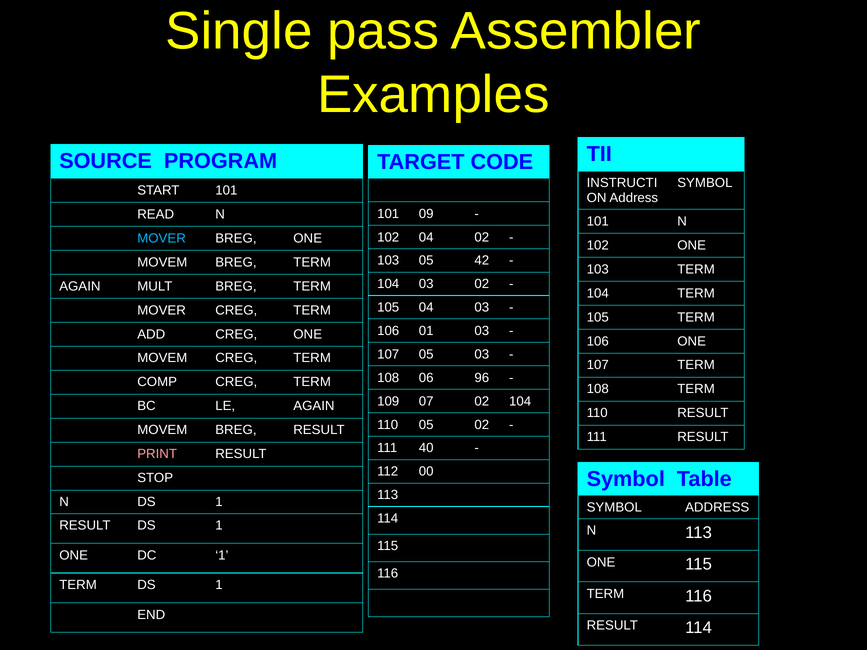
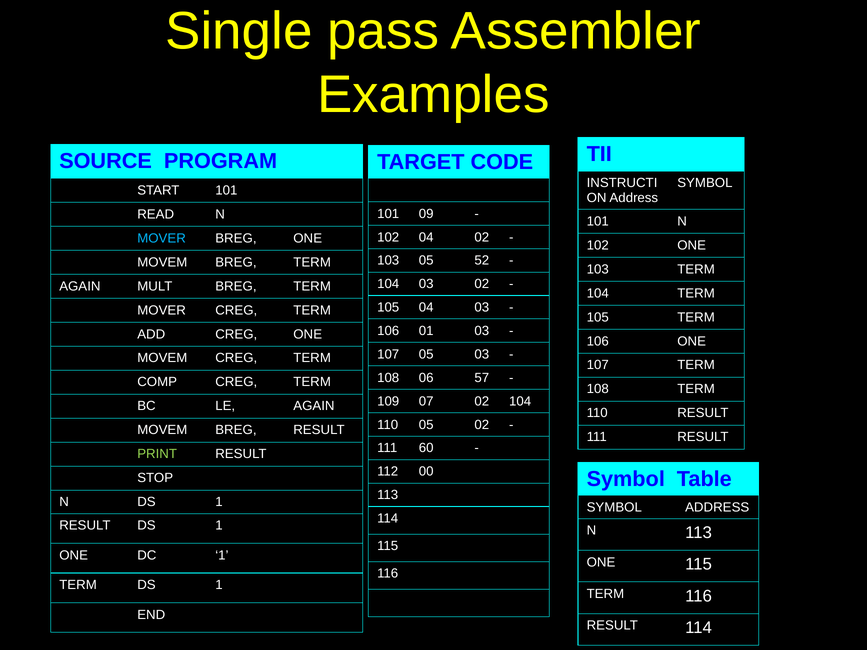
42: 42 -> 52
96: 96 -> 57
40: 40 -> 60
PRINT colour: pink -> light green
